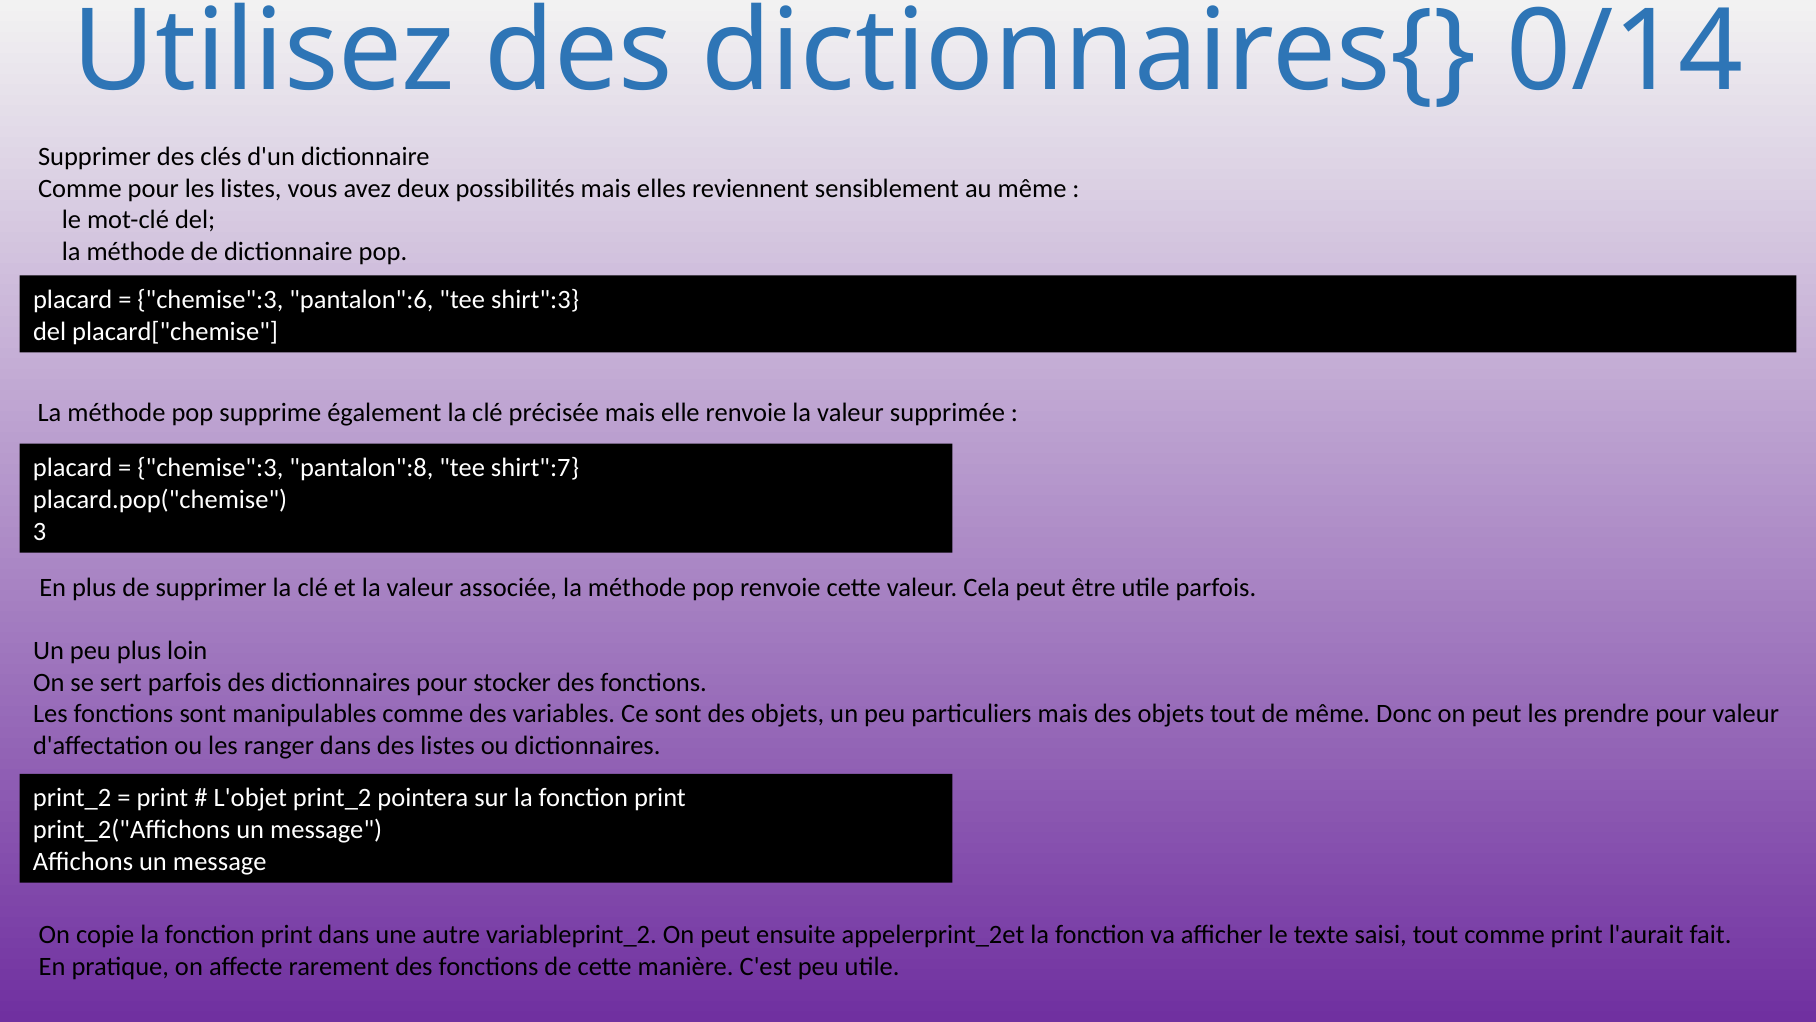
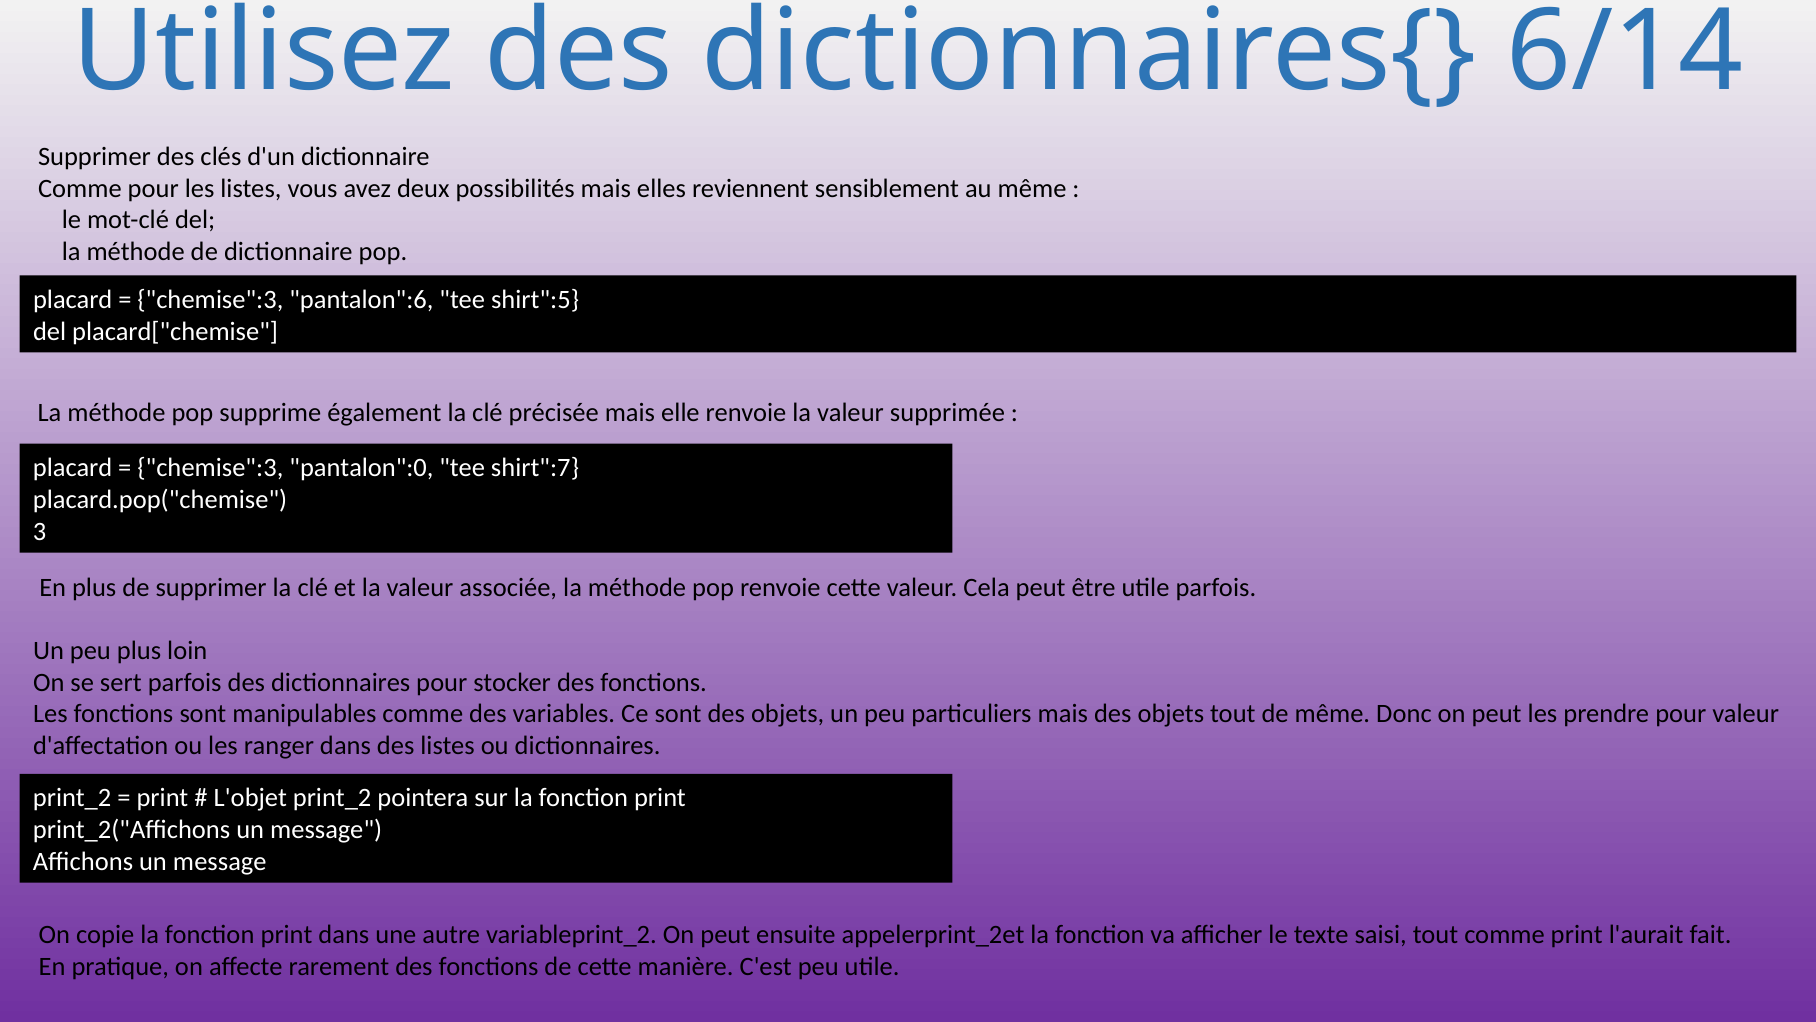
0/14: 0/14 -> 6/14
shirt":3: shirt":3 -> shirt":5
pantalon":8: pantalon":8 -> pantalon":0
